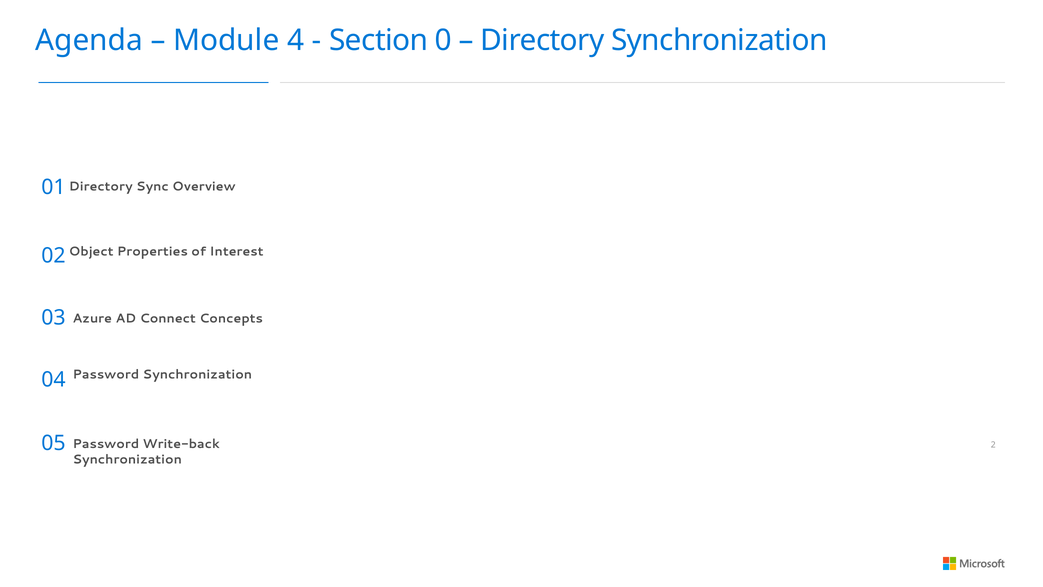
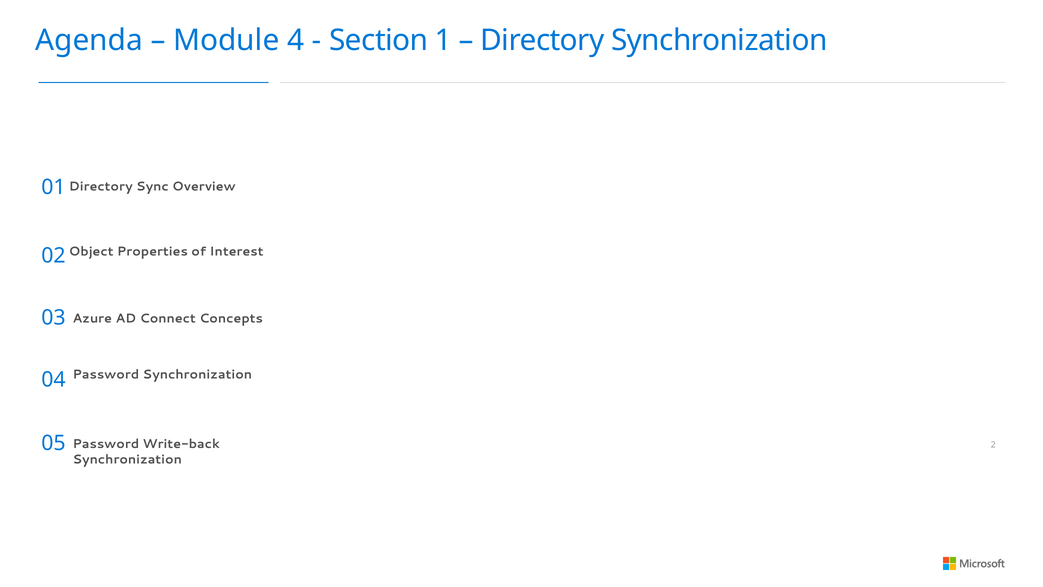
0: 0 -> 1
